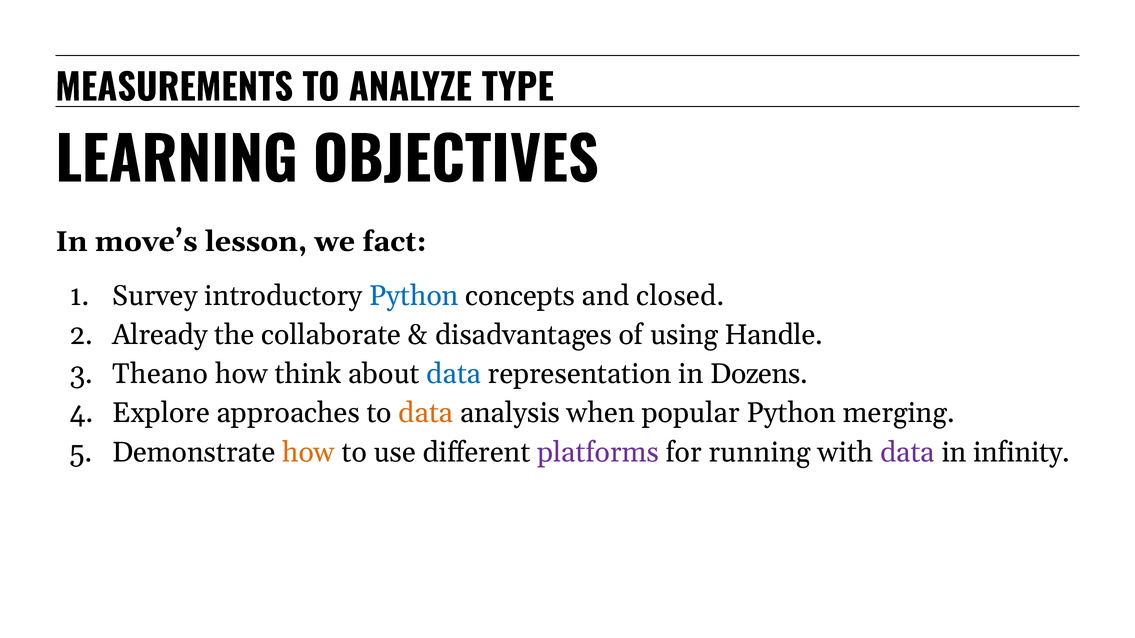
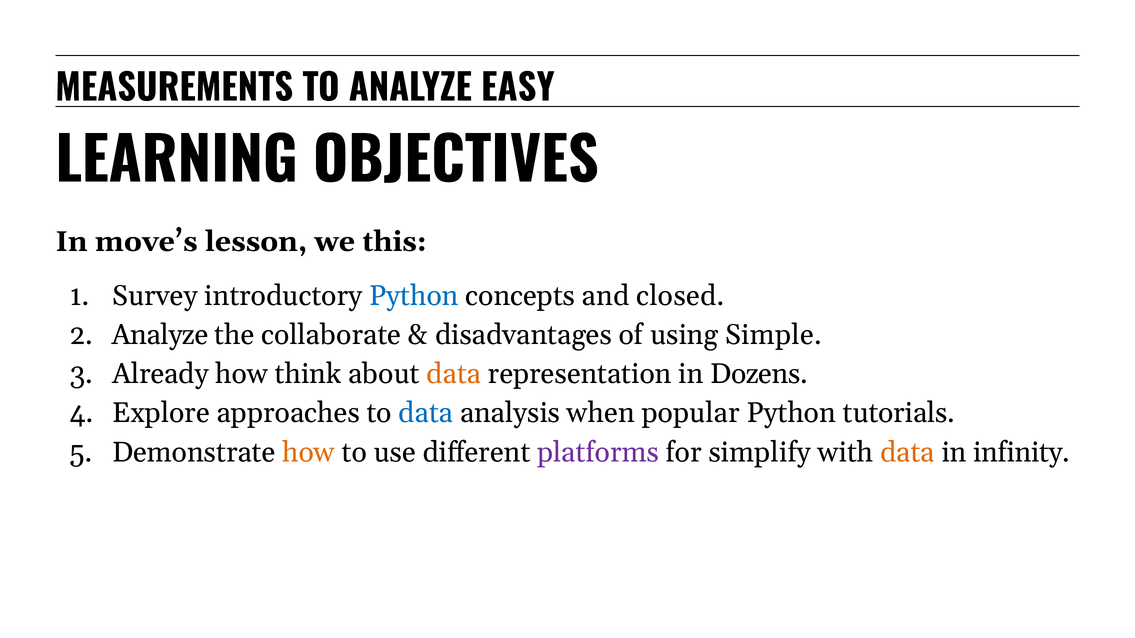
TYPE: TYPE -> EASY
fact: fact -> this
Already at (160, 335): Already -> Analyze
Handle: Handle -> Simple
Theano: Theano -> Already
data at (454, 374) colour: blue -> orange
data at (426, 413) colour: orange -> blue
merging: merging -> tutorials
running: running -> simplify
data at (907, 453) colour: purple -> orange
